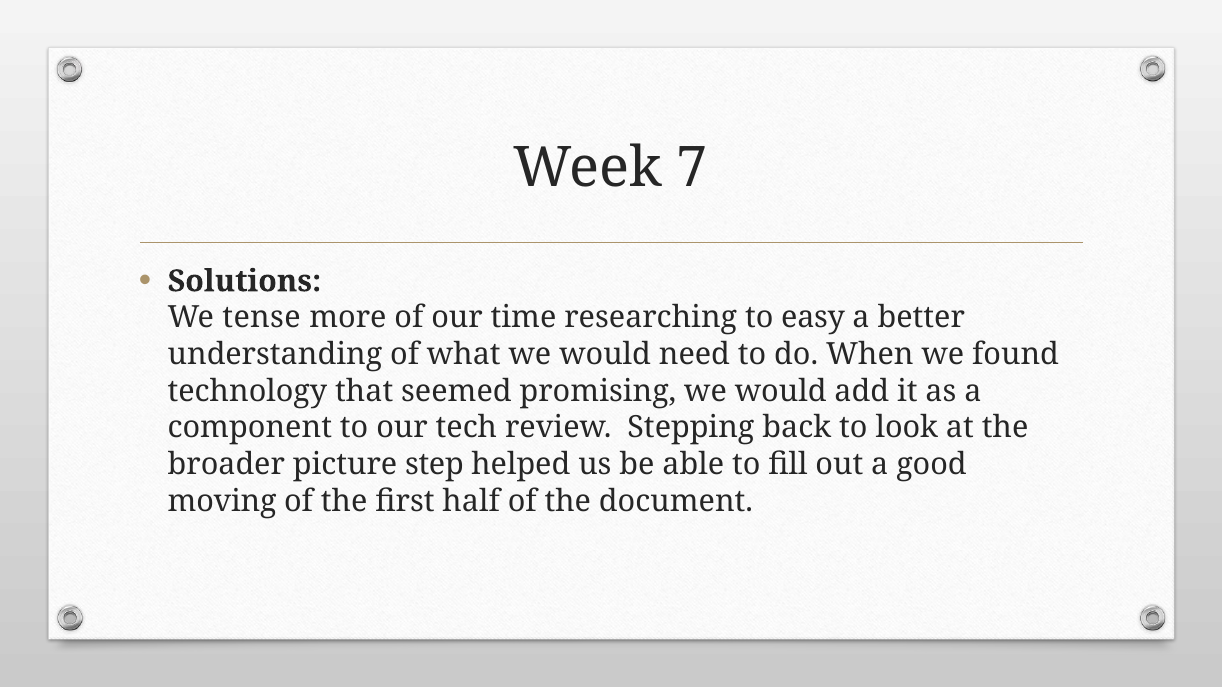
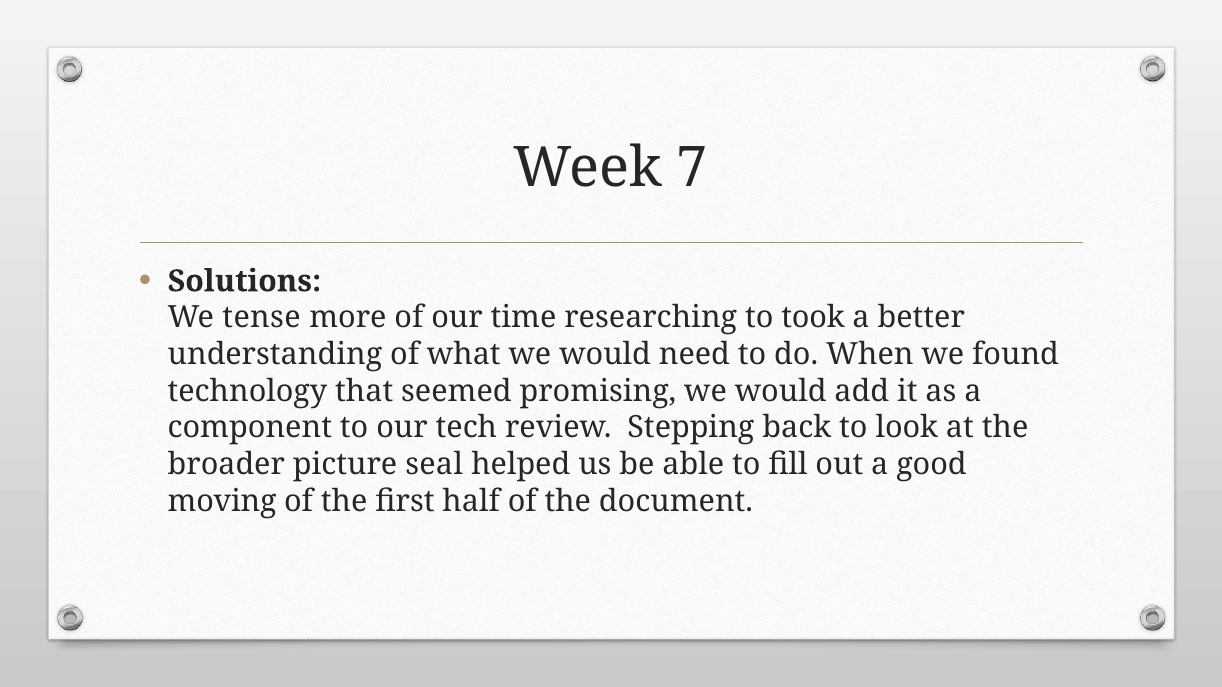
easy: easy -> took
step: step -> seal
